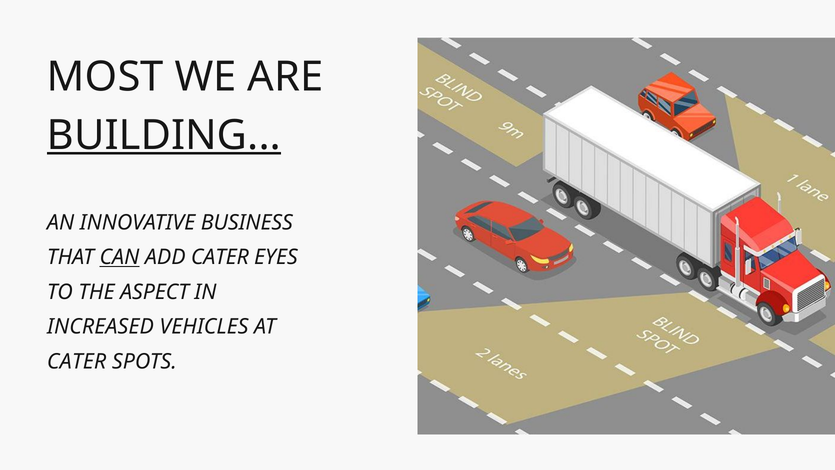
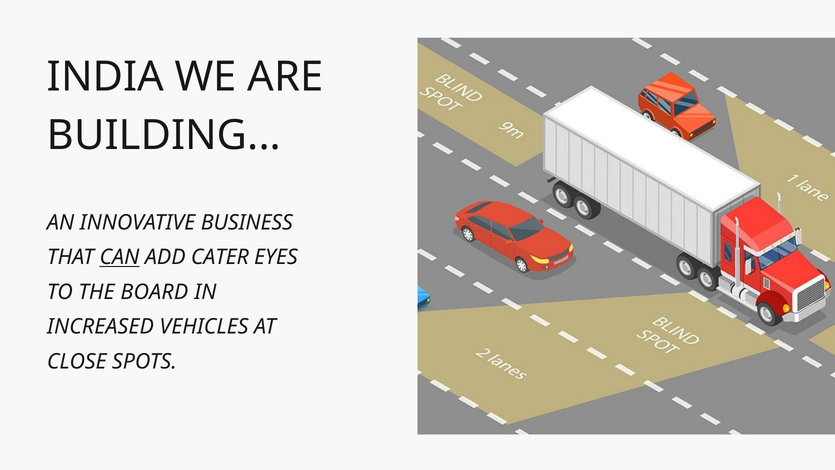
MOST: MOST -> INDIA
BUILDING underline: present -> none
ASPECT: ASPECT -> BOARD
CATER at (77, 361): CATER -> CLOSE
